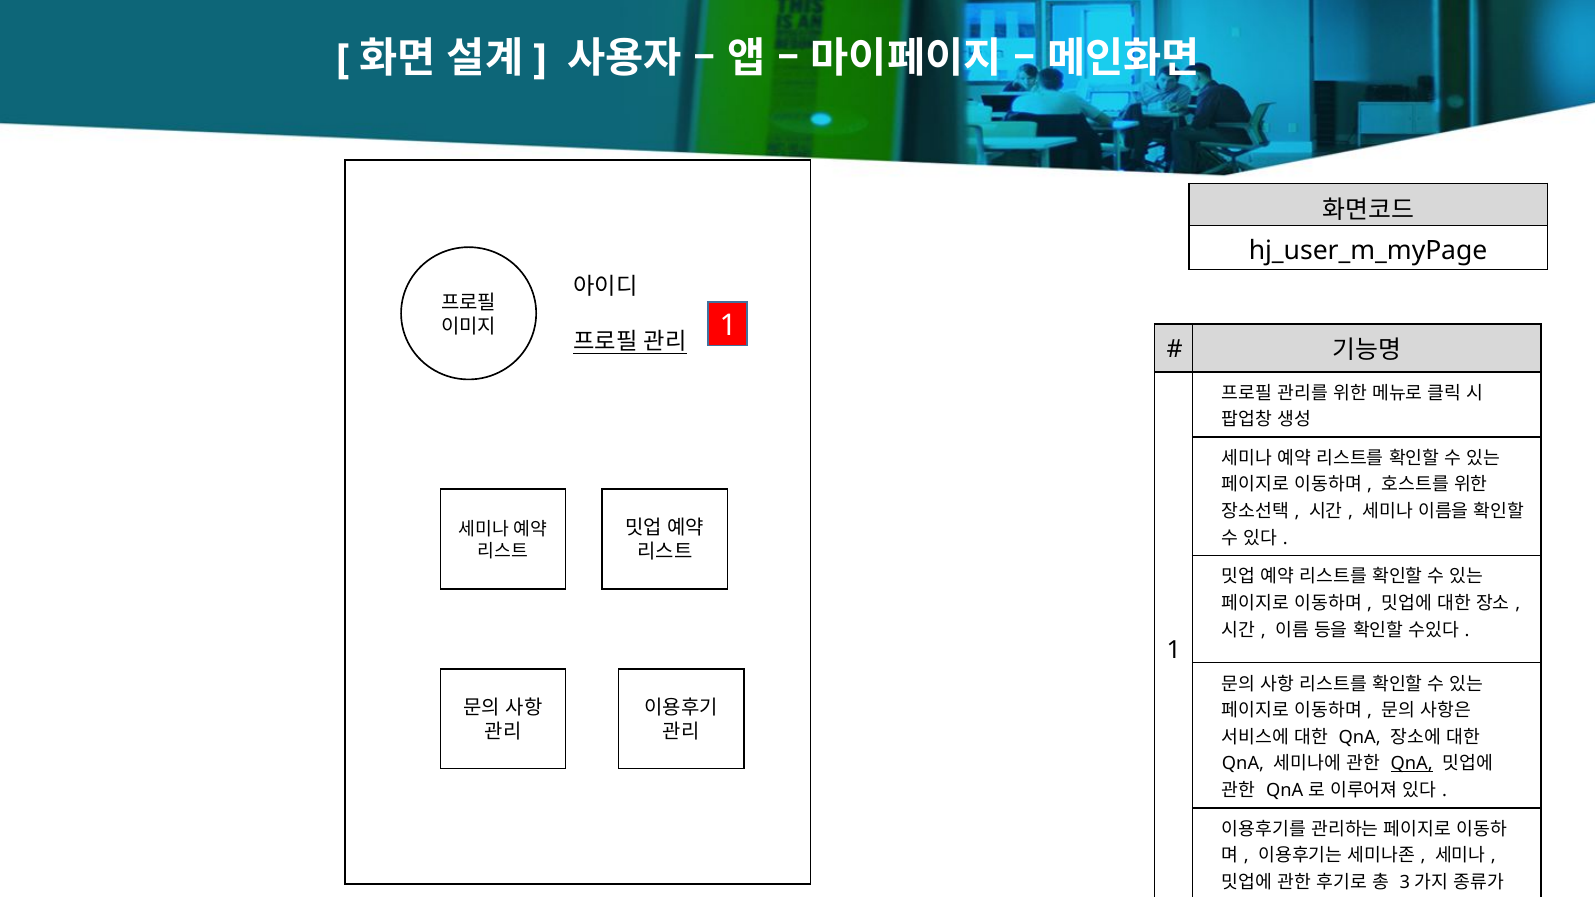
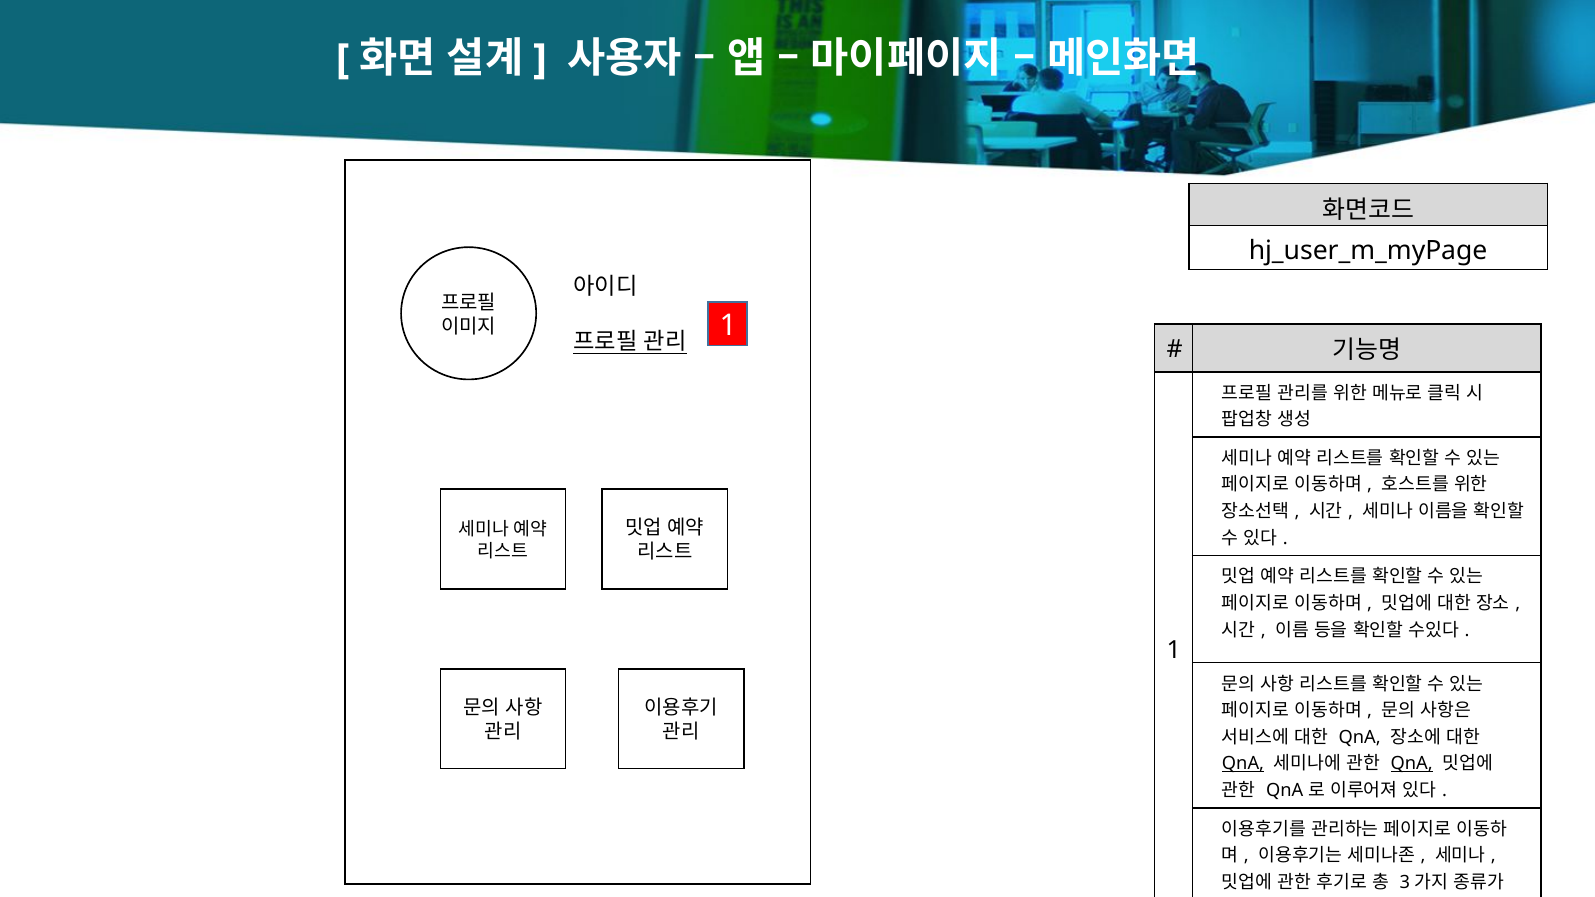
QnA at (1243, 764) underline: none -> present
